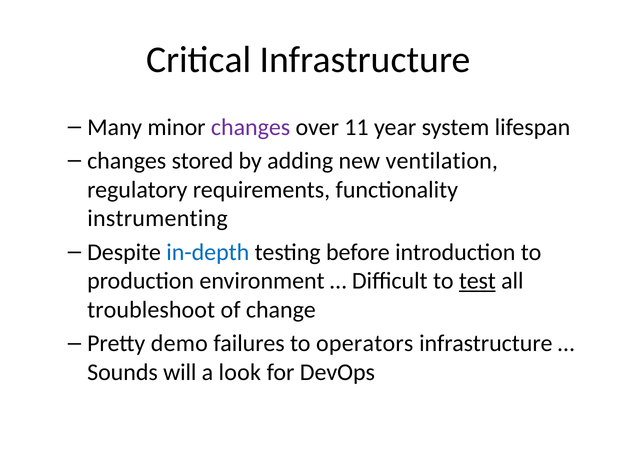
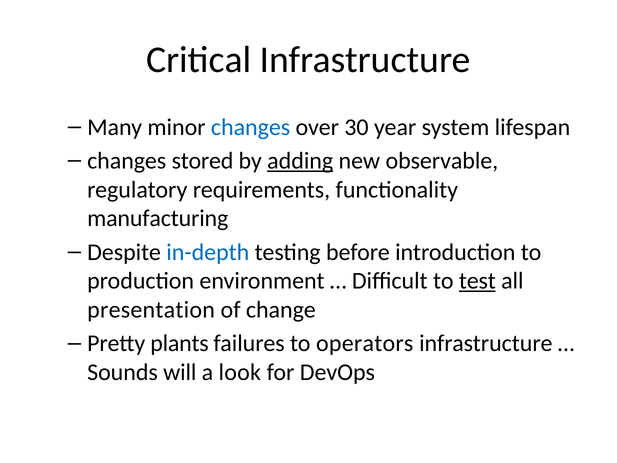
changes at (251, 127) colour: purple -> blue
11: 11 -> 30
adding underline: none -> present
ventilation: ventilation -> observable
instrumenting: instrumenting -> manufacturing
troubleshoot: troubleshoot -> presentation
demo: demo -> plants
